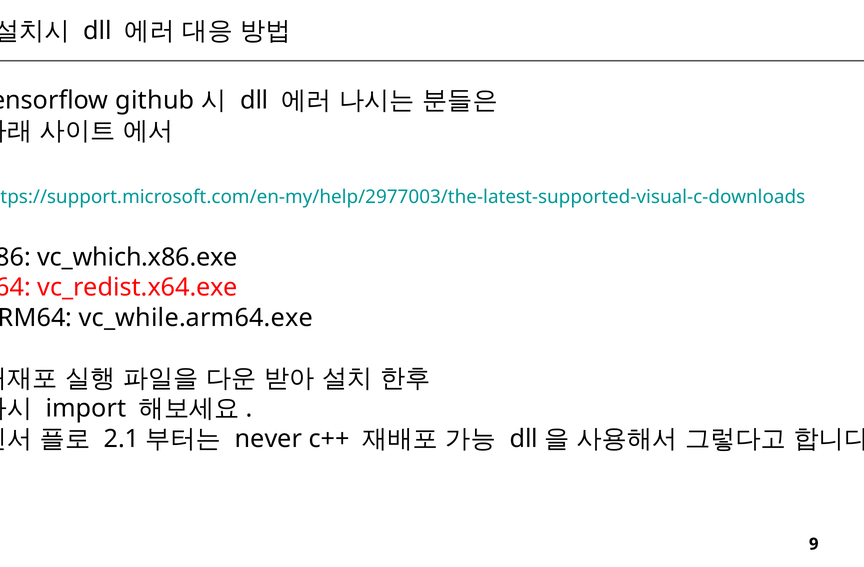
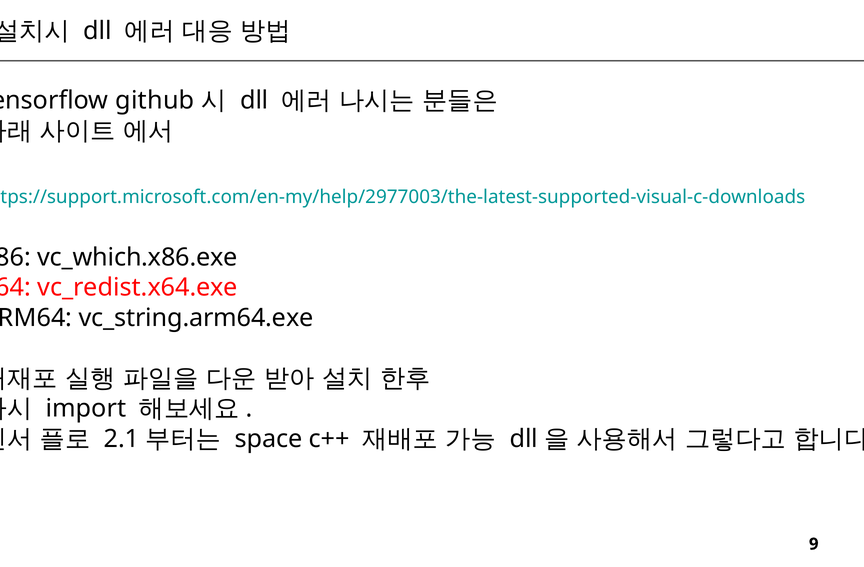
vc_while.arm64.exe: vc_while.arm64.exe -> vc_string.arm64.exe
never: never -> space
